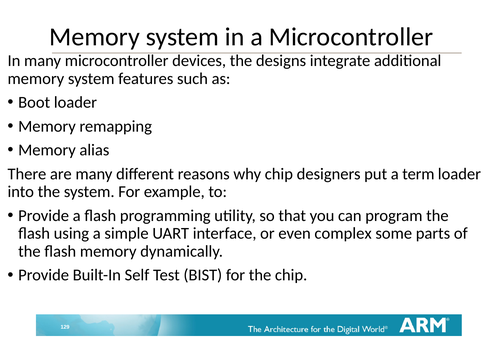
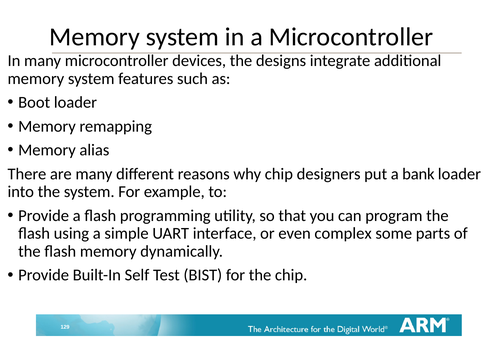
term: term -> bank
